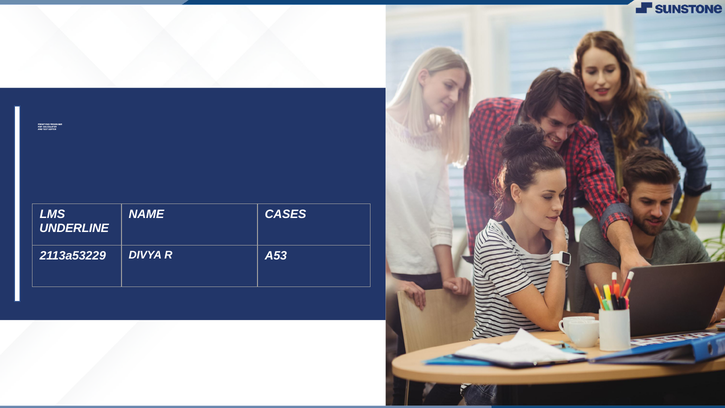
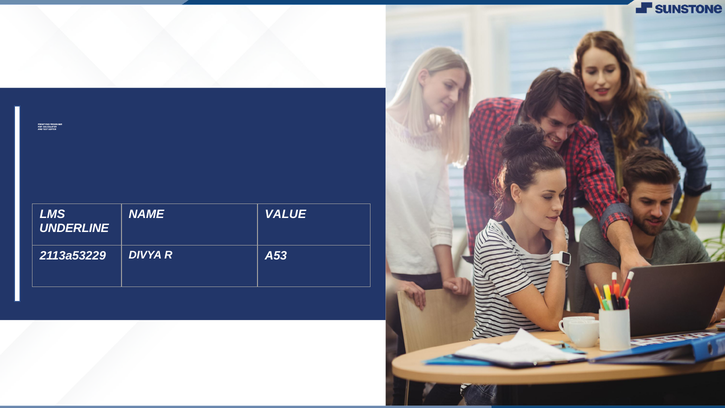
CASES: CASES -> VALUE
